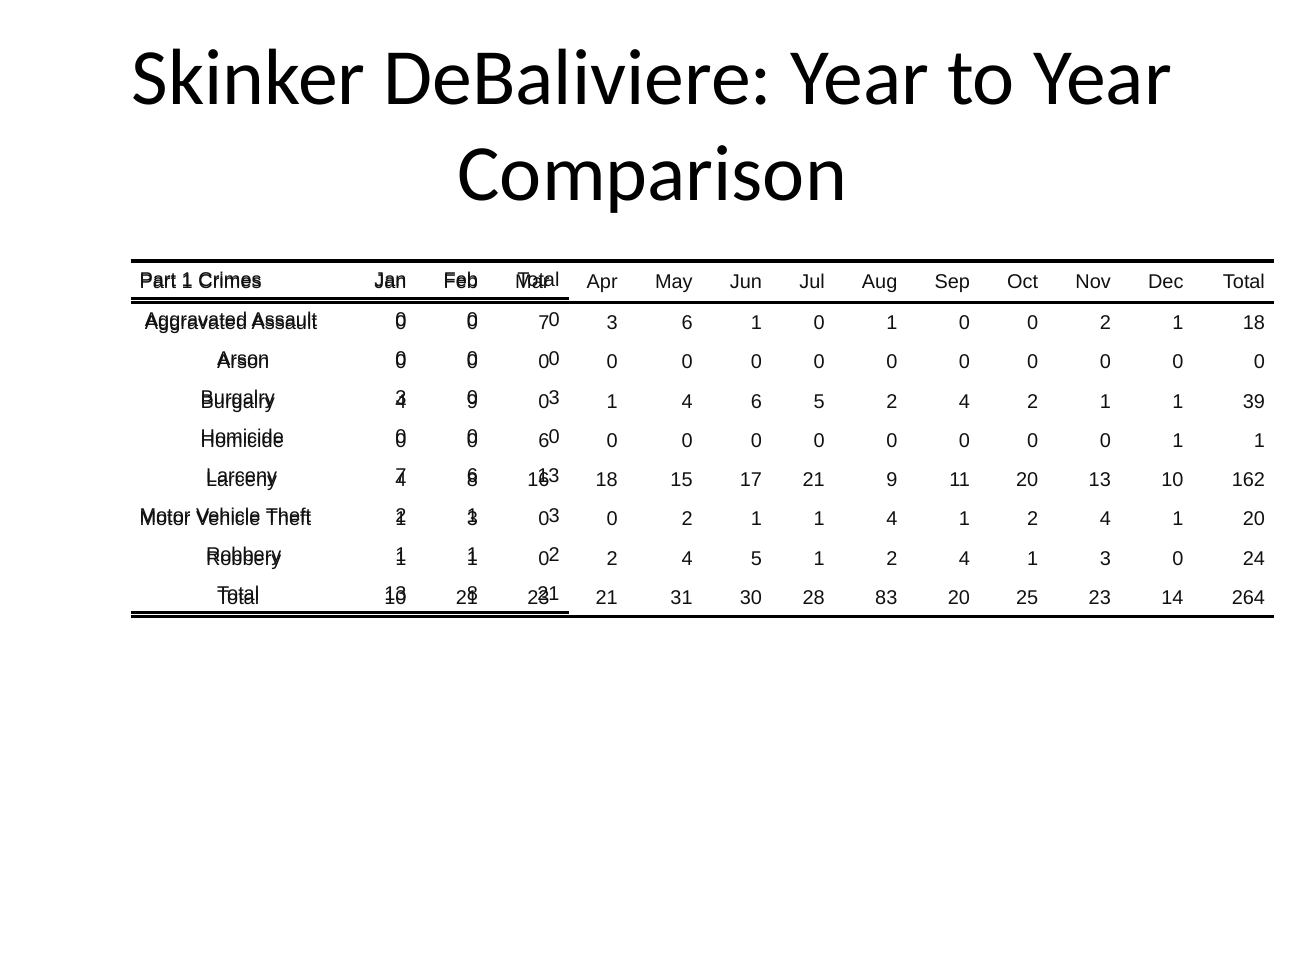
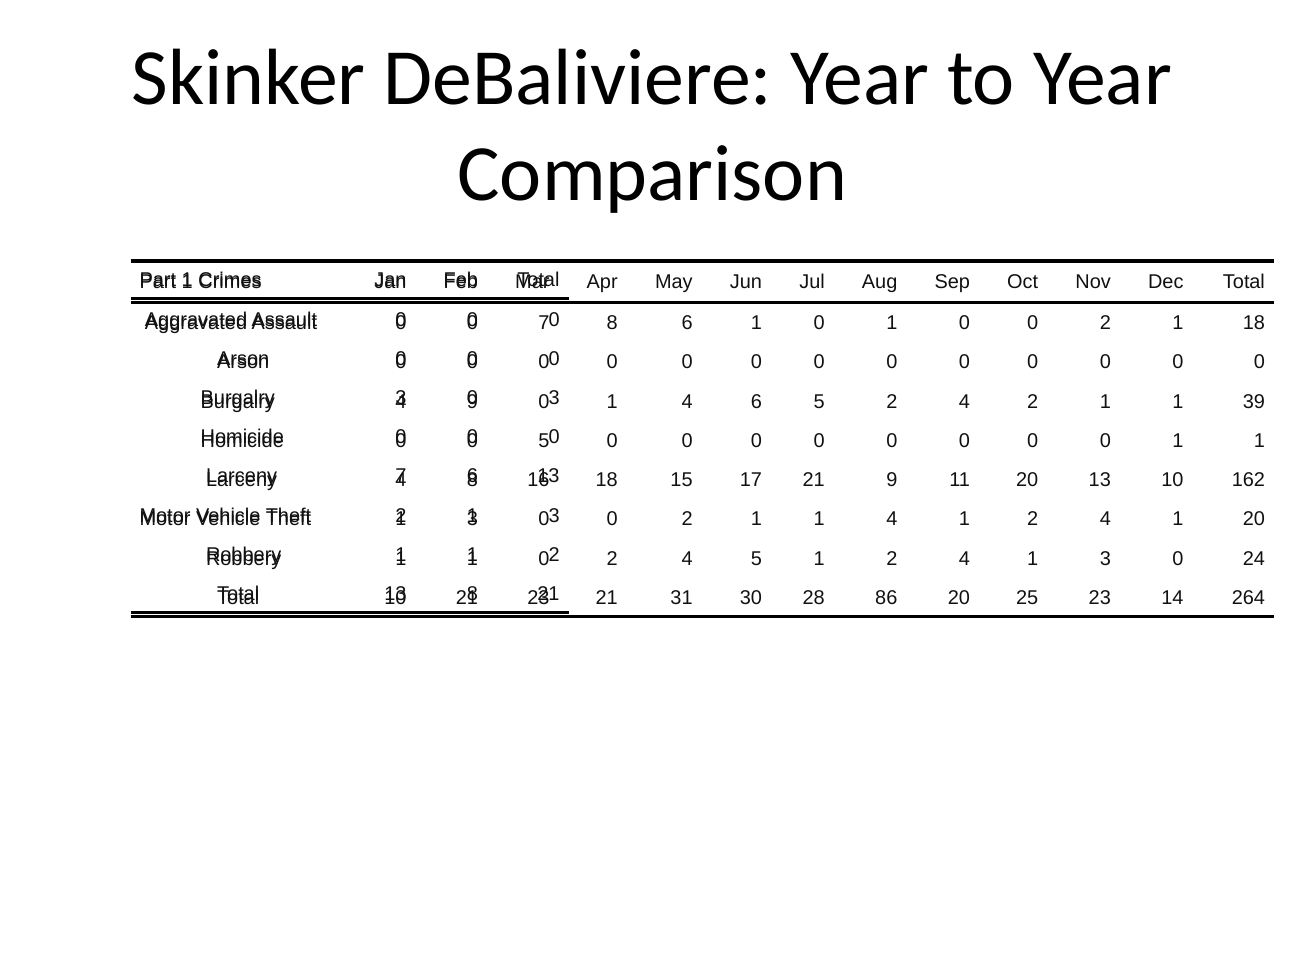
7 3: 3 -> 8
6 at (544, 441): 6 -> 5
83: 83 -> 86
